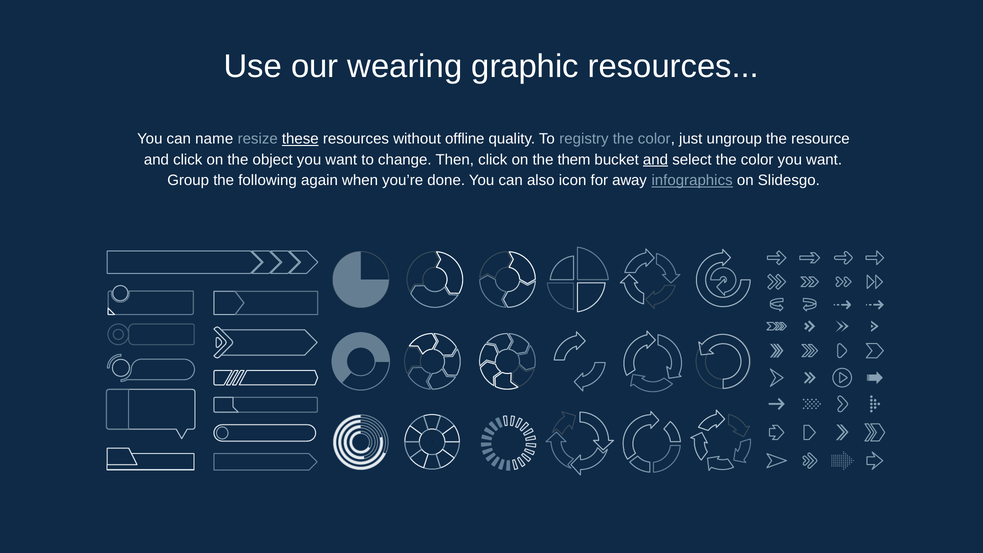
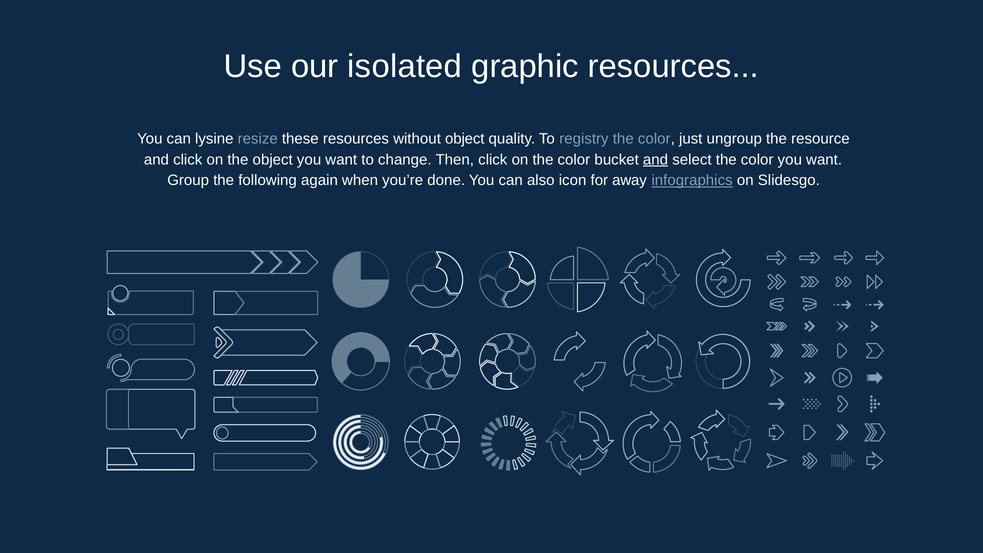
wearing: wearing -> isolated
name: name -> lysine
these underline: present -> none
without offline: offline -> object
on the them: them -> color
